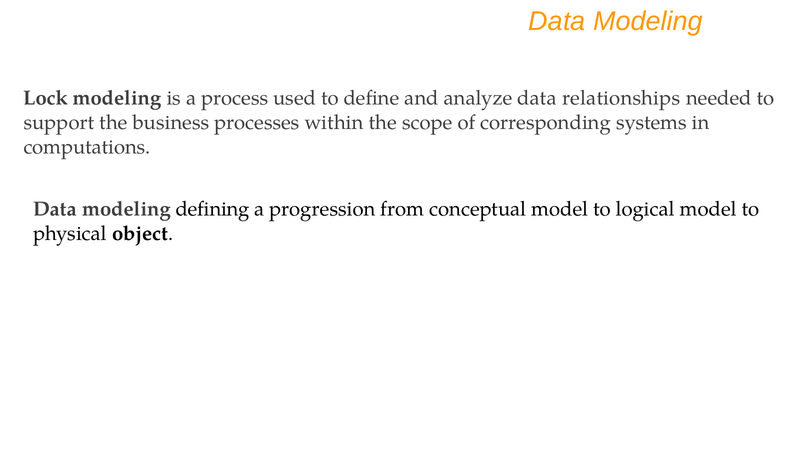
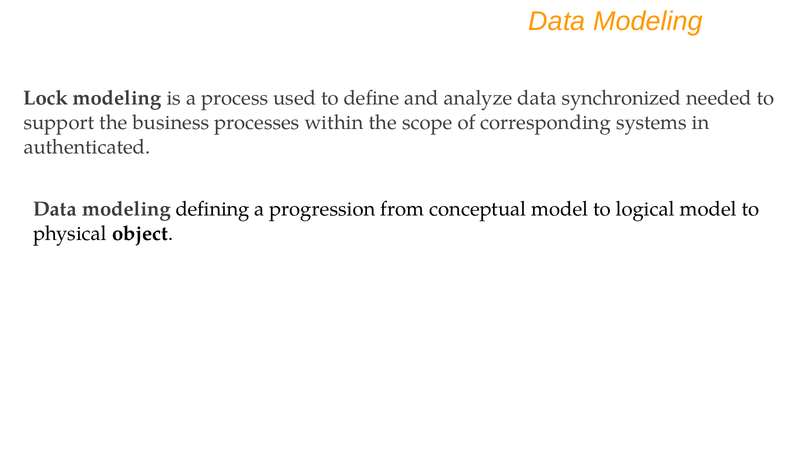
relationships: relationships -> synchronized
computations: computations -> authenticated
